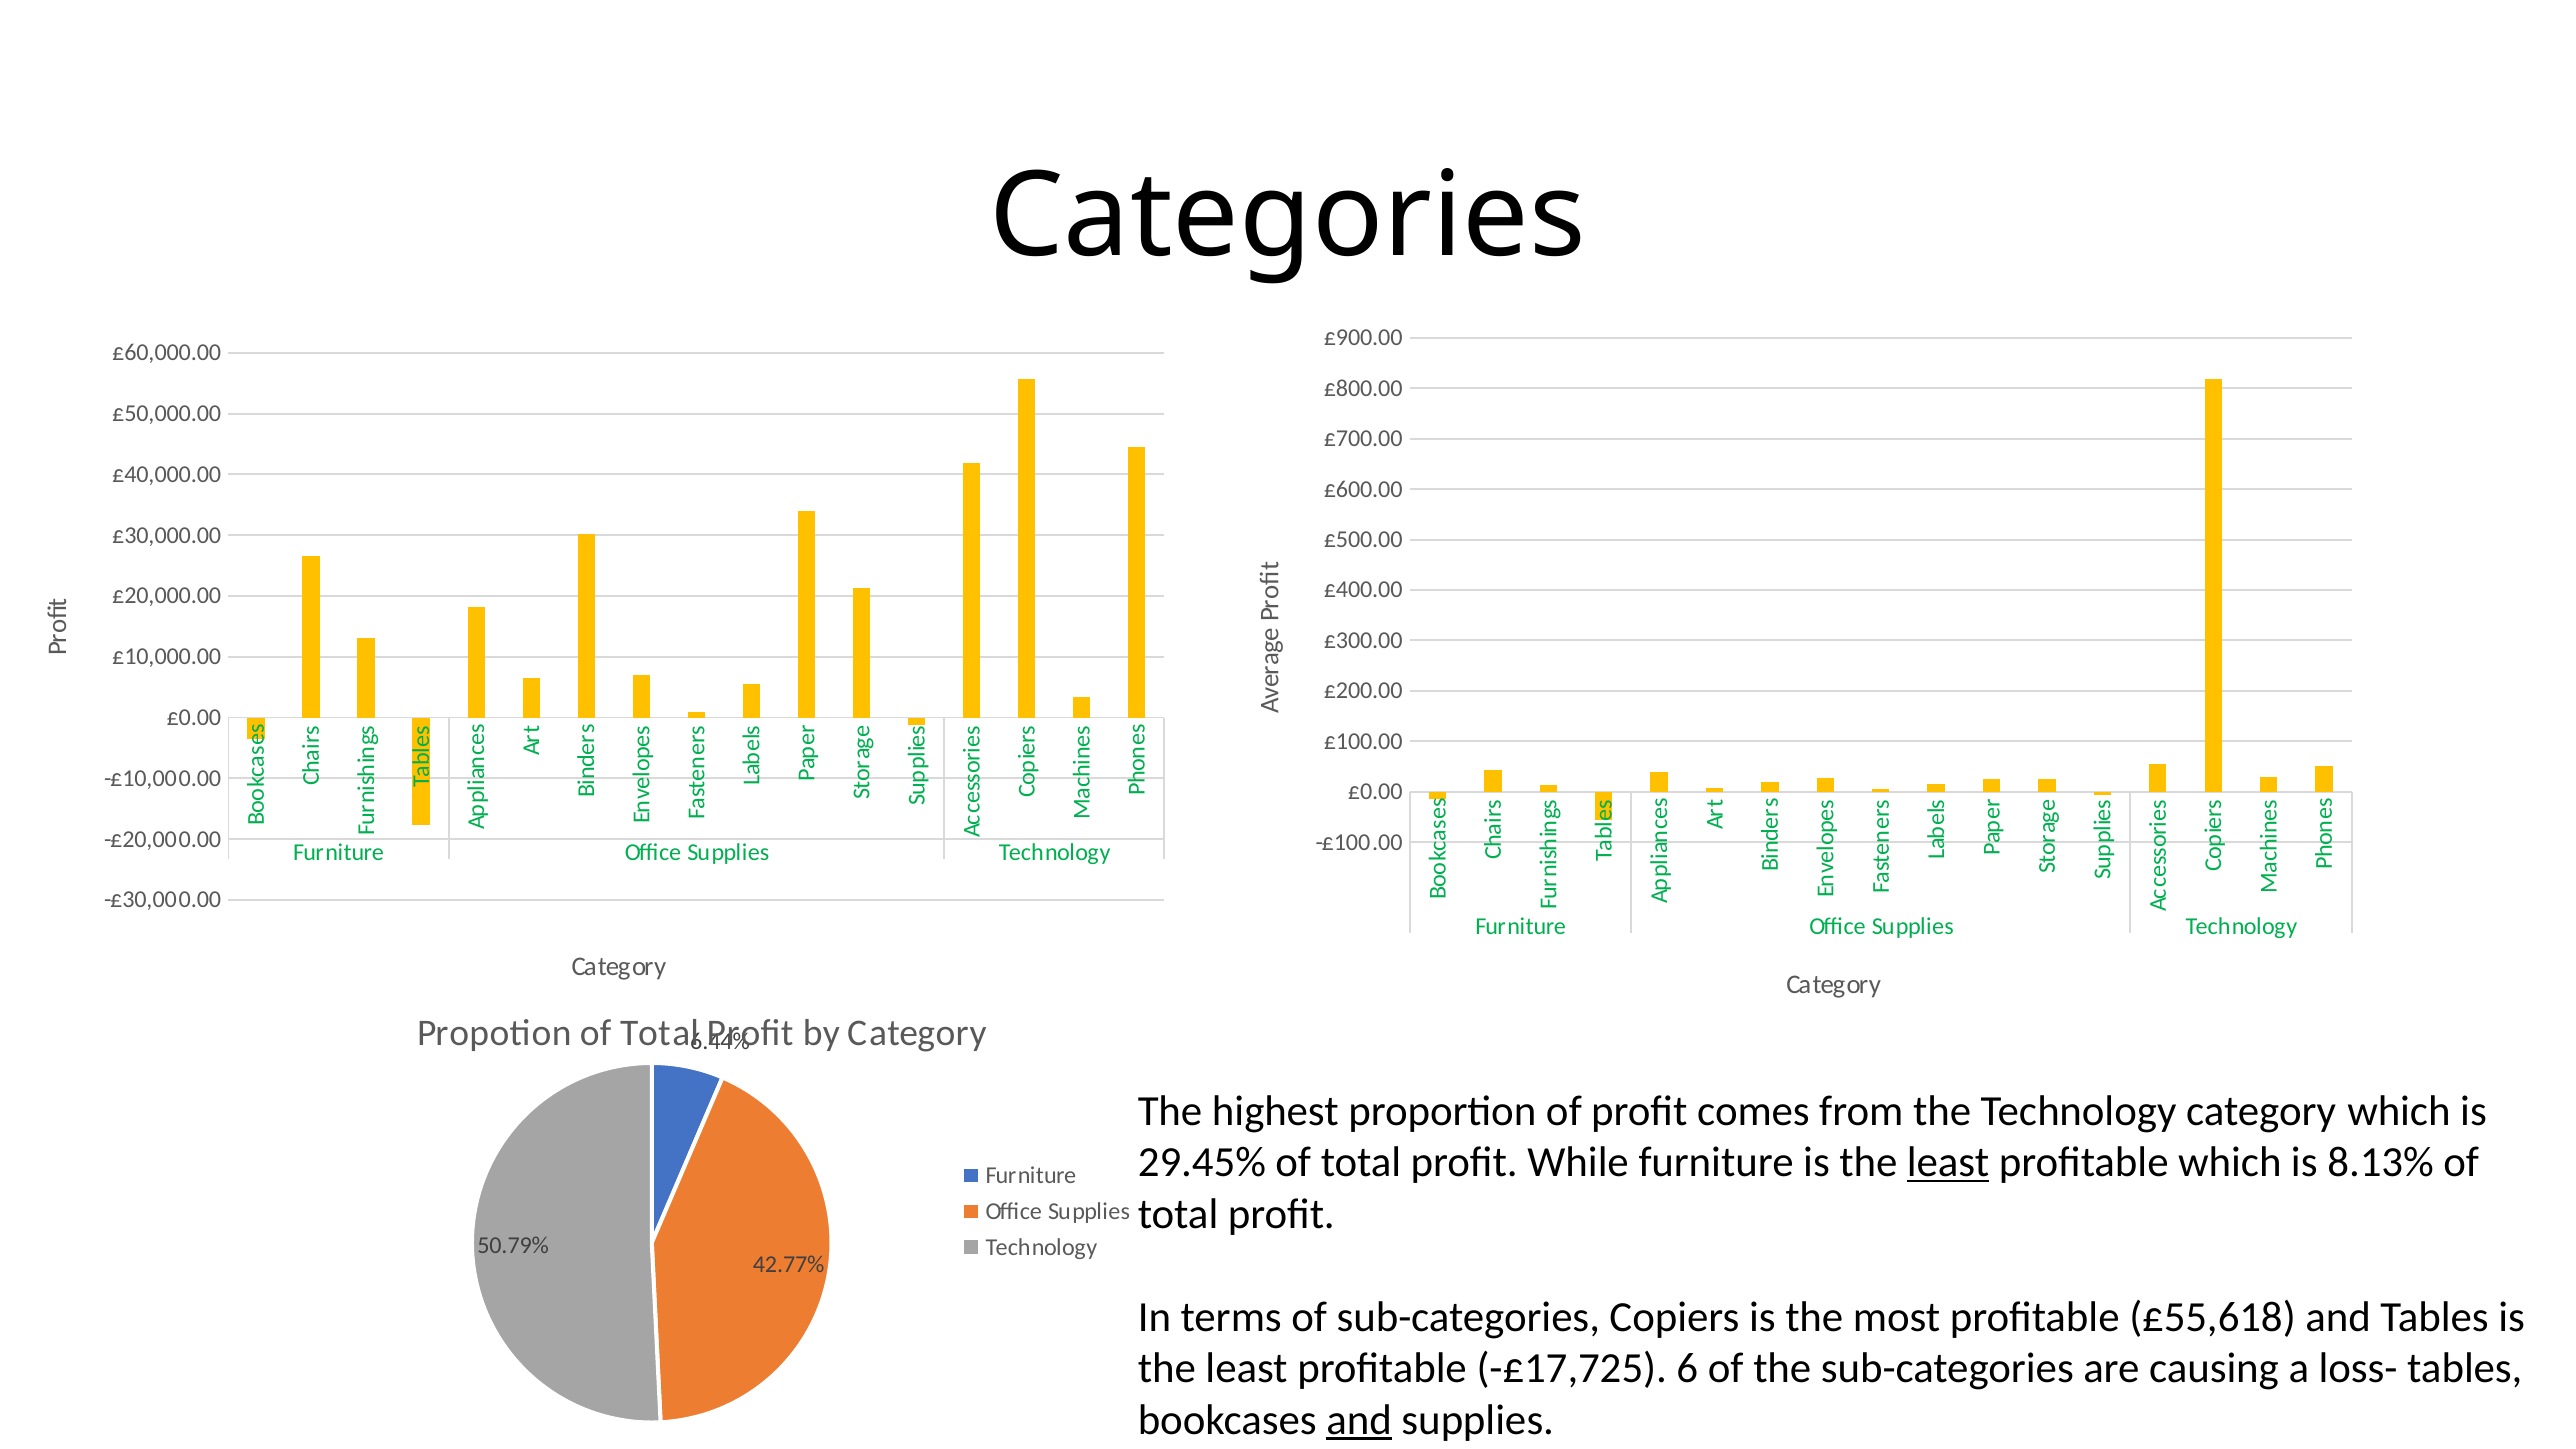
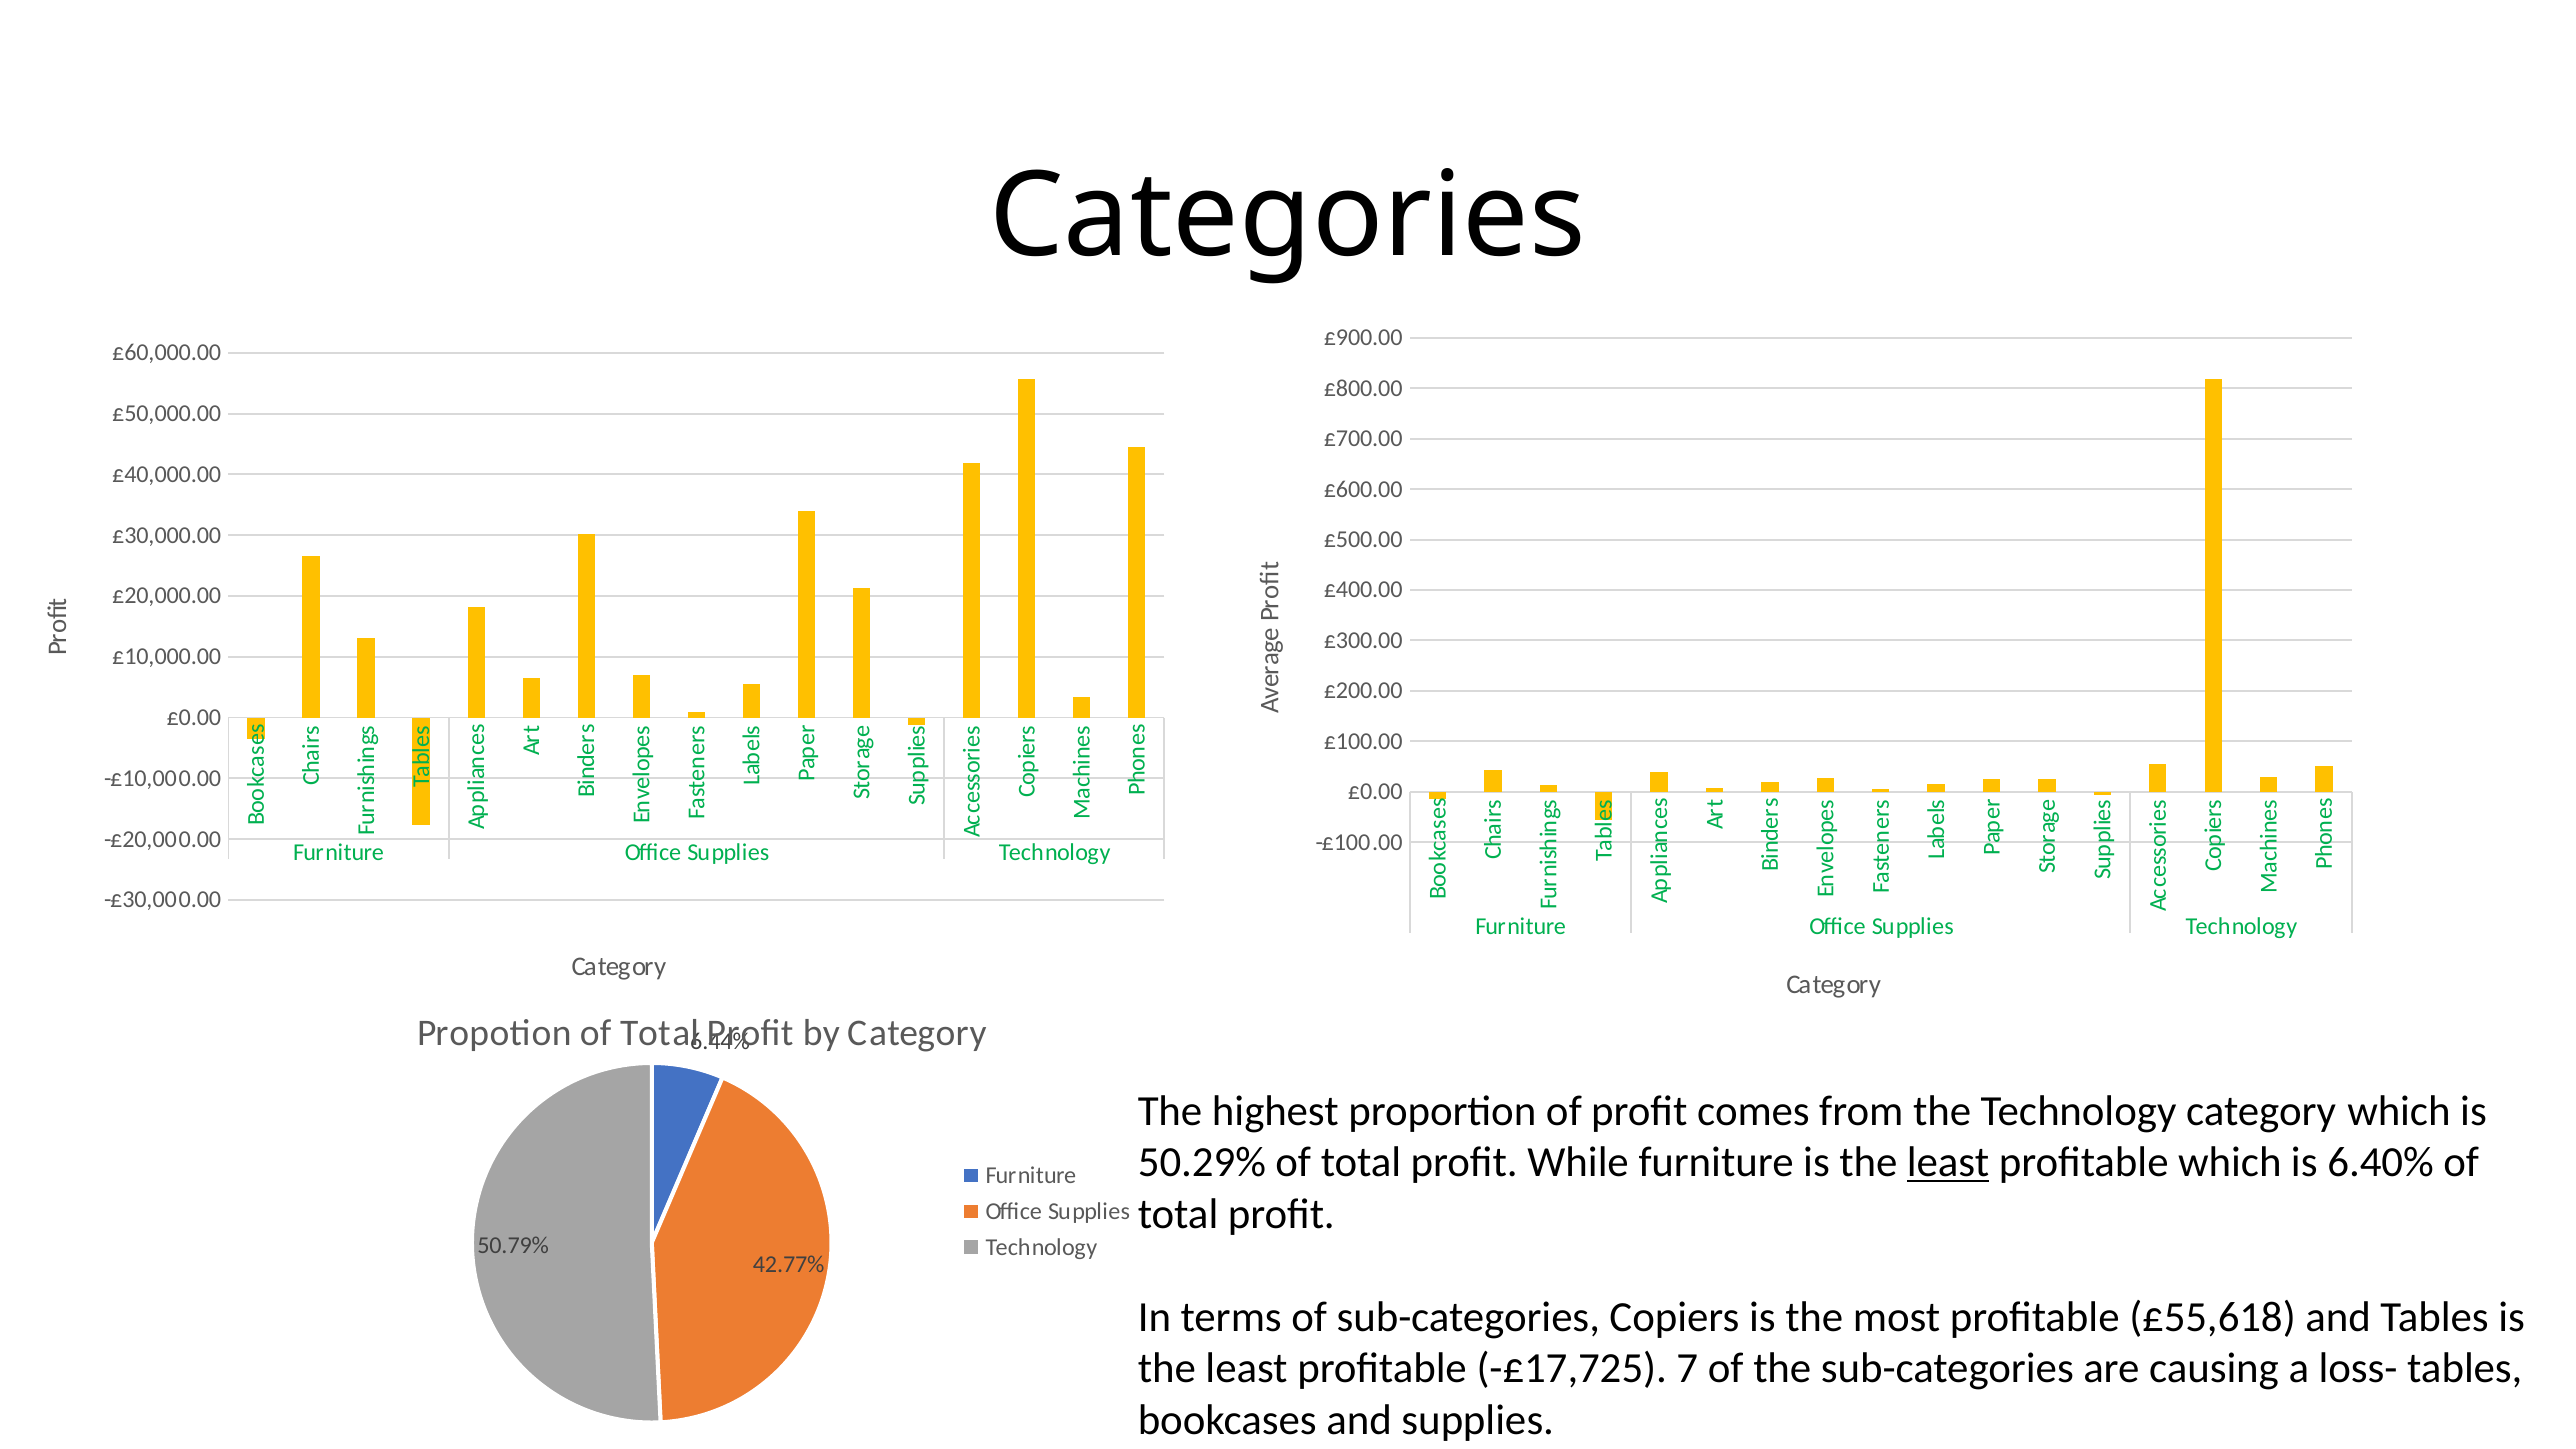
29.45%: 29.45% -> 50.29%
8.13%: 8.13% -> 6.40%
6: 6 -> 7
and at (1359, 1420) underline: present -> none
